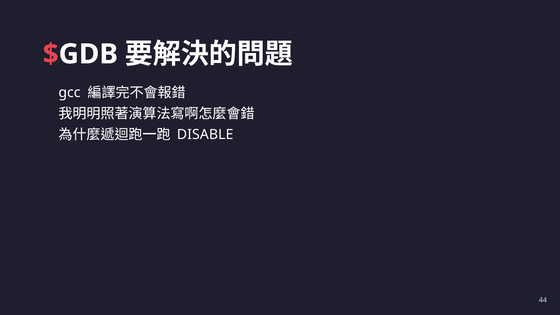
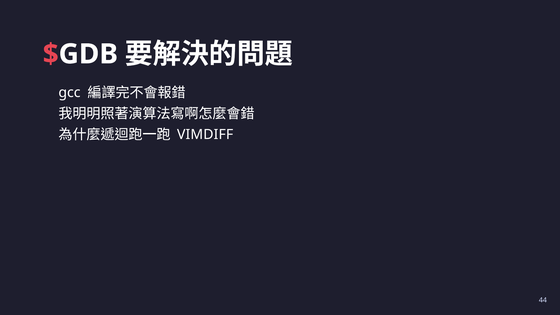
DISABLE: DISABLE -> VIMDIFF
